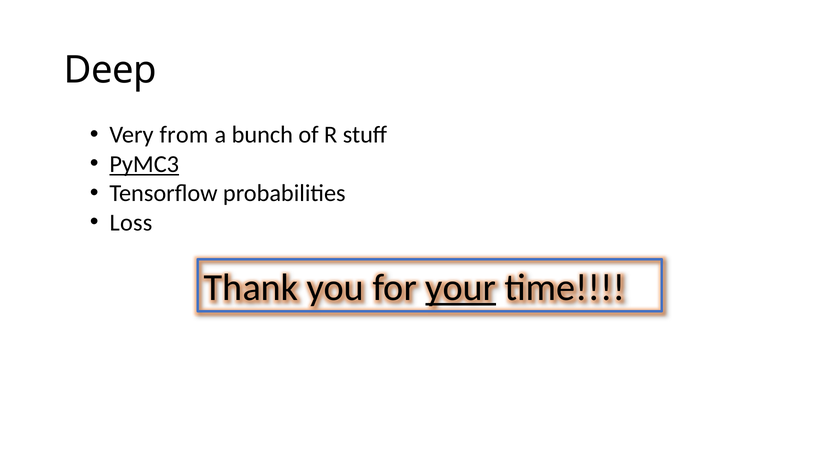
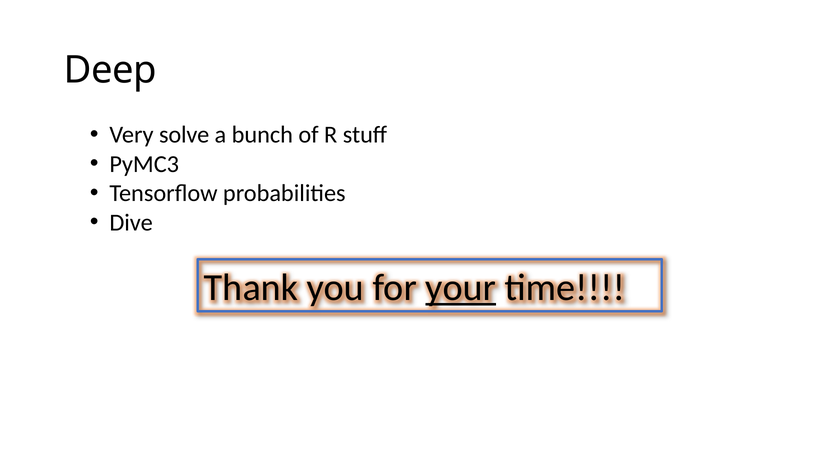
from: from -> solve
PyMC3 underline: present -> none
Loss: Loss -> Dive
